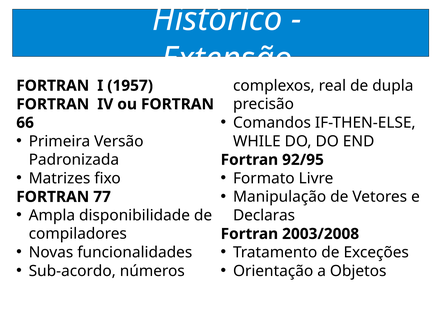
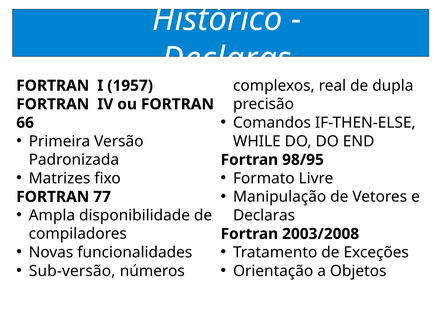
Extensão at (227, 59): Extensão -> Declaras
92/95: 92/95 -> 98/95
Sub-acordo: Sub-acordo -> Sub-versão
